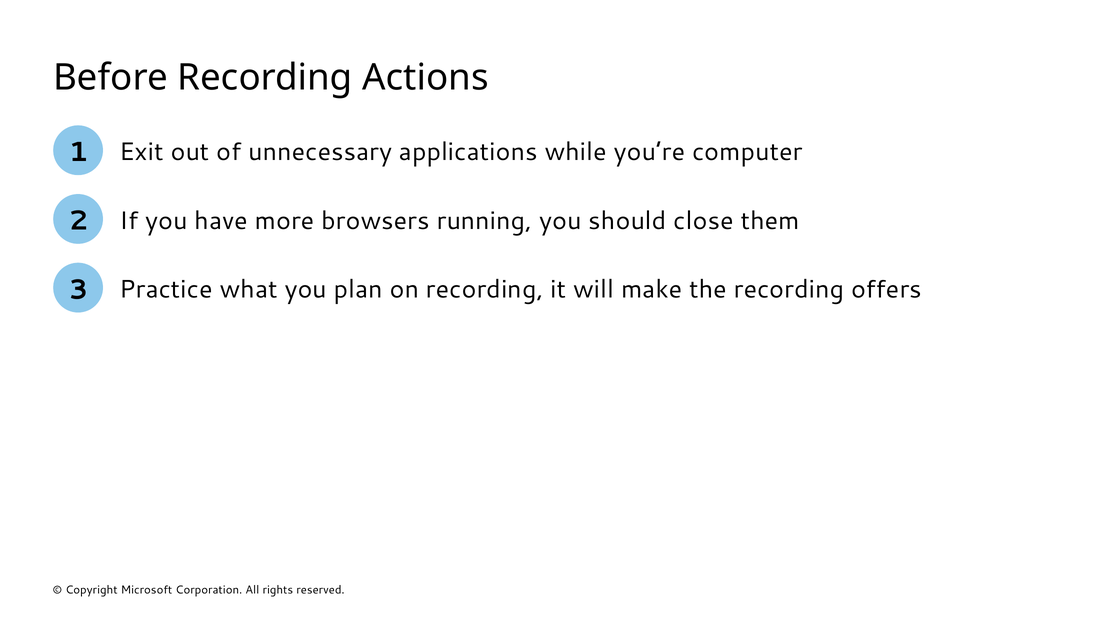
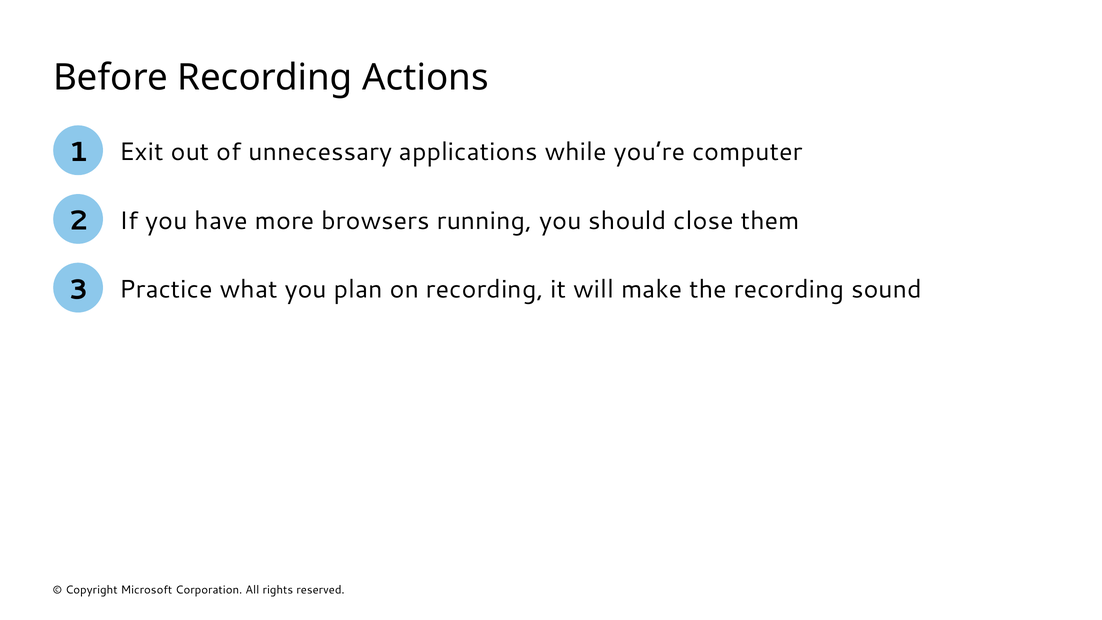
offers: offers -> sound
